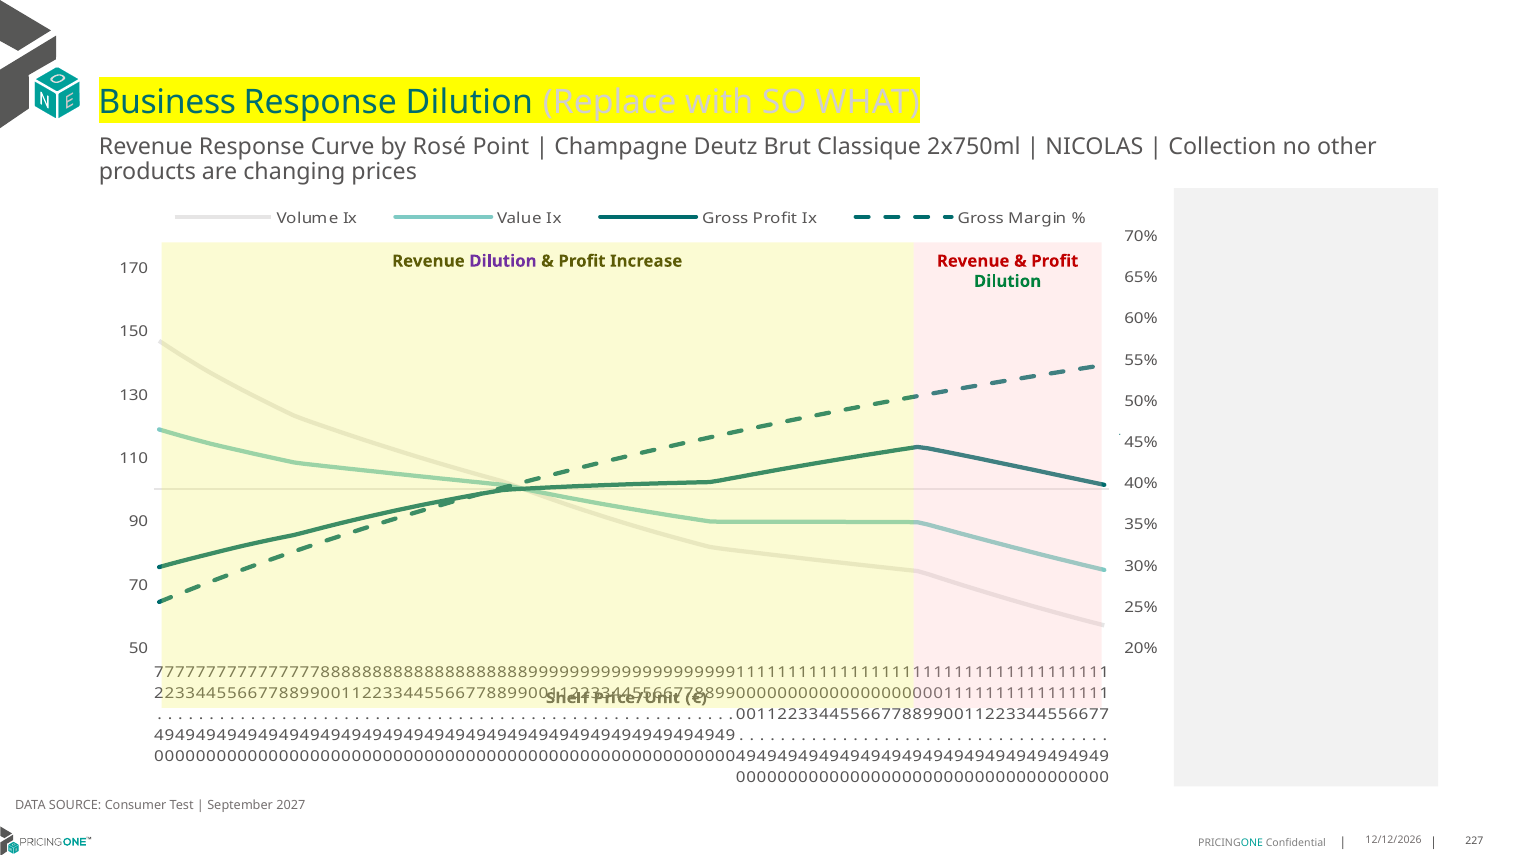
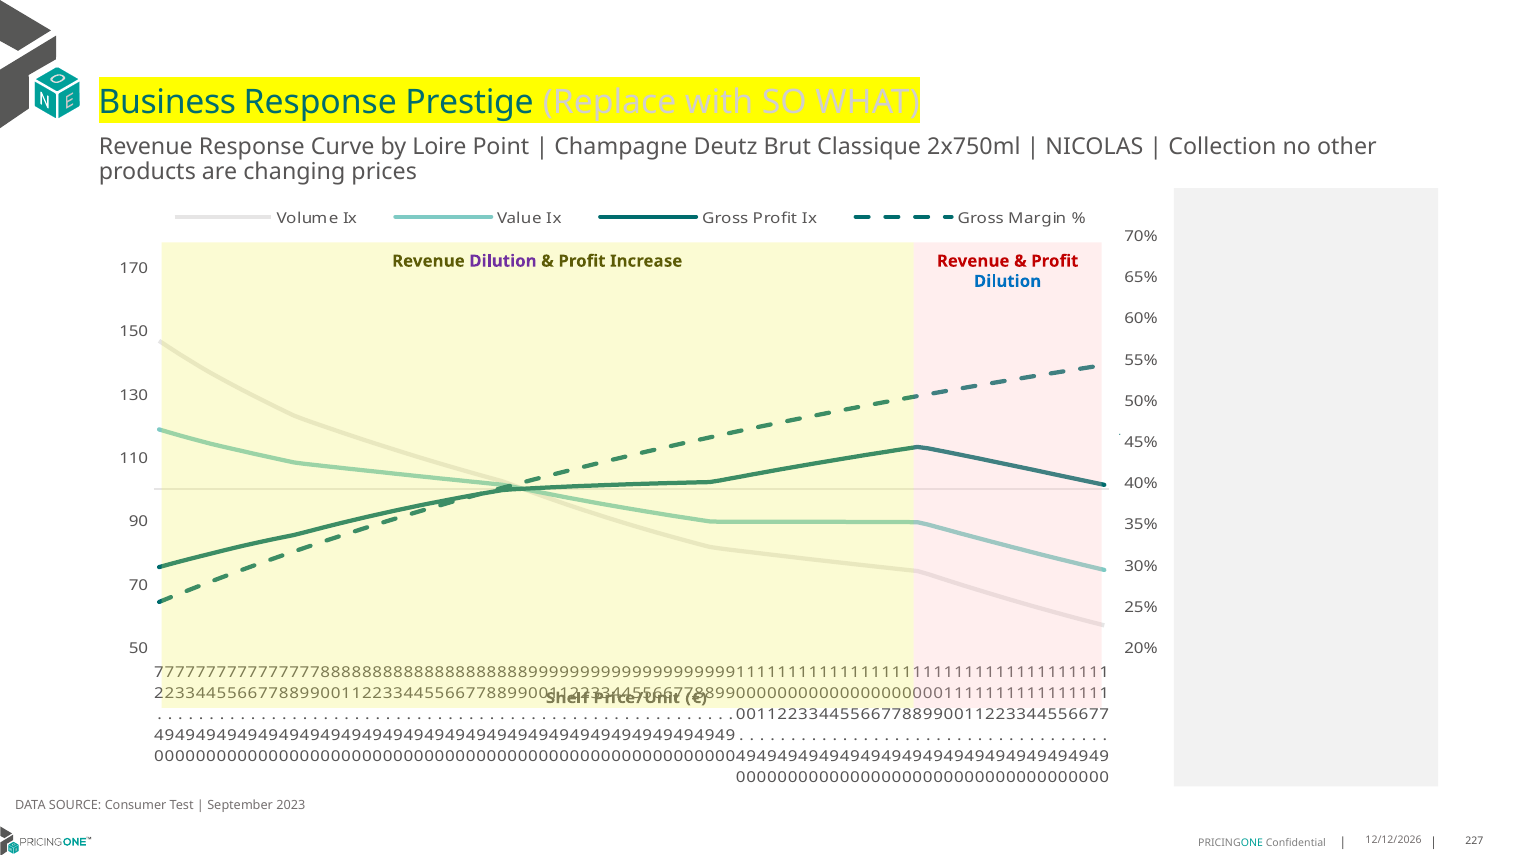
Response Dilution: Dilution -> Prestige
Rosé: Rosé -> Loire
Dilution at (1008, 282) colour: green -> blue
2027: 2027 -> 2023
